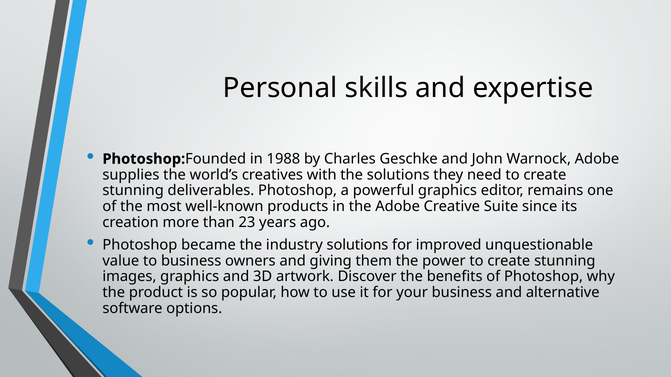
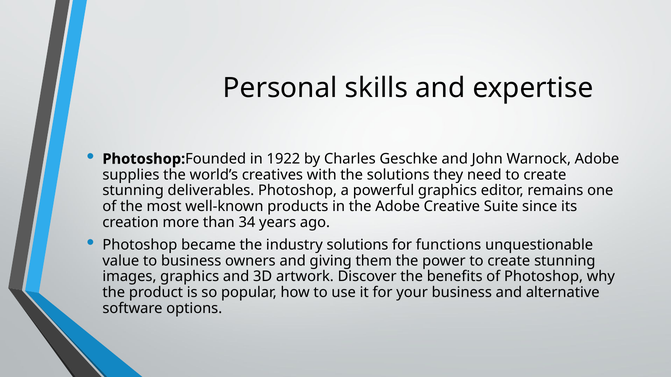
1988: 1988 -> 1922
23: 23 -> 34
improved: improved -> functions
